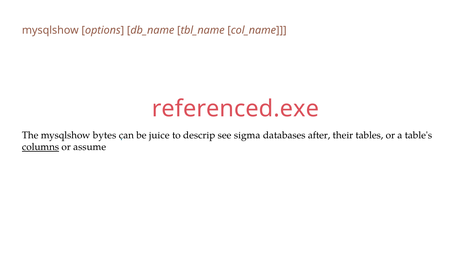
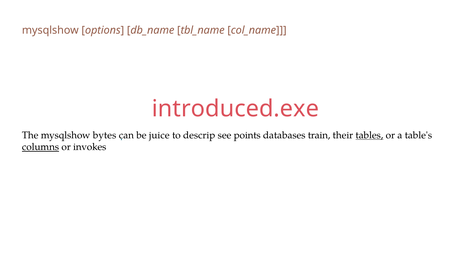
referenced.exe: referenced.exe -> introduced.exe
sigma: sigma -> points
after: after -> train
tables underline: none -> present
assume: assume -> invokes
